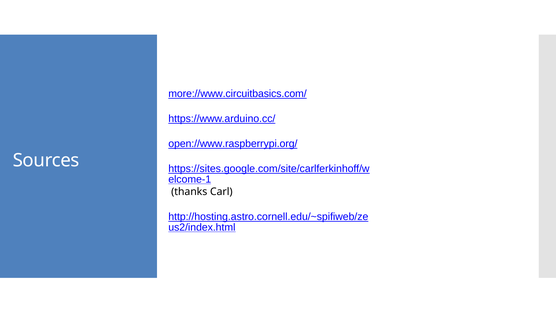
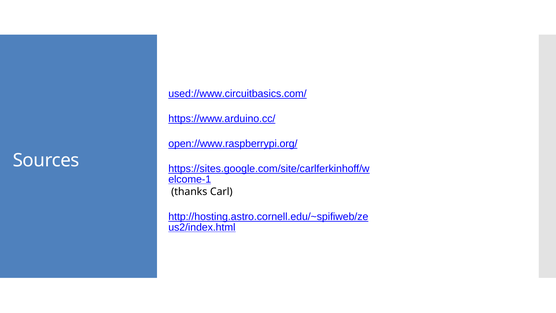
more://www.circuitbasics.com/: more://www.circuitbasics.com/ -> used://www.circuitbasics.com/
